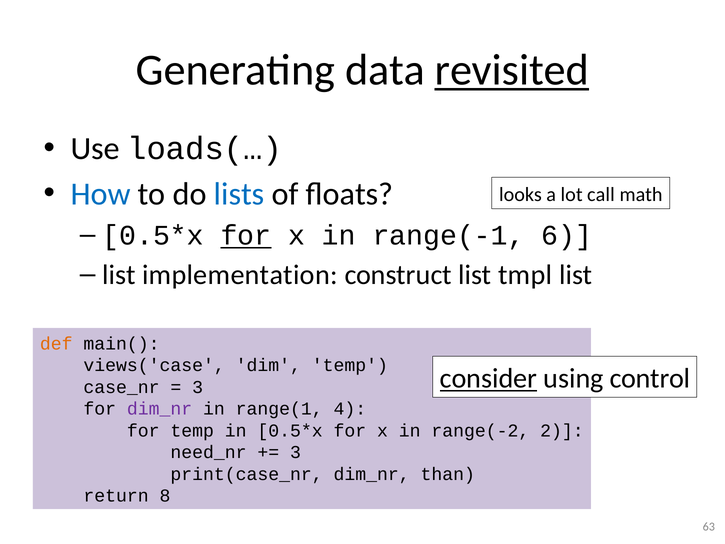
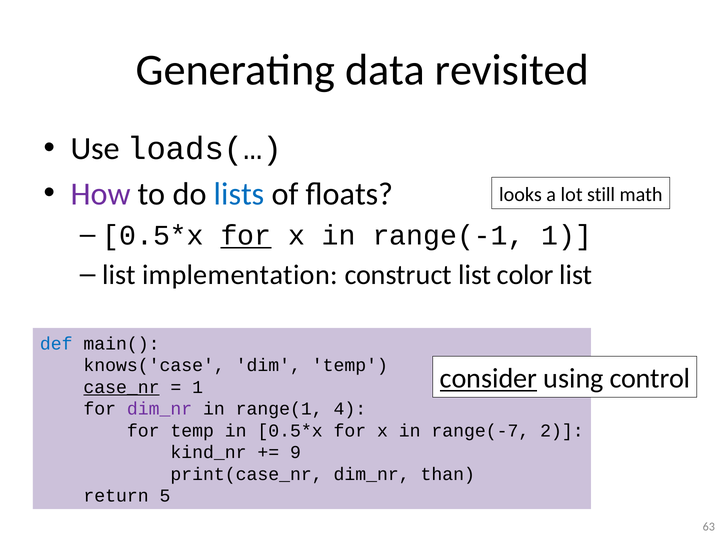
revisited underline: present -> none
How colour: blue -> purple
call: call -> still
range(-1 6: 6 -> 1
tmpl: tmpl -> color
def colour: orange -> blue
views('case: views('case -> knows('case
case_nr underline: none -> present
3 at (198, 387): 3 -> 1
range(-2: range(-2 -> range(-7
need_nr: need_nr -> kind_nr
3 at (296, 452): 3 -> 9
8: 8 -> 5
